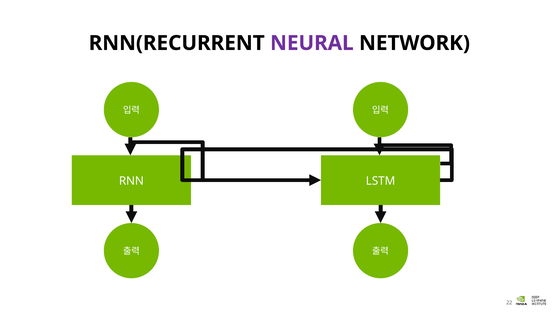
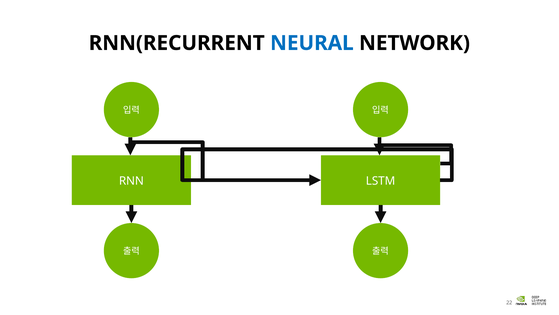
NEURAL colour: purple -> blue
